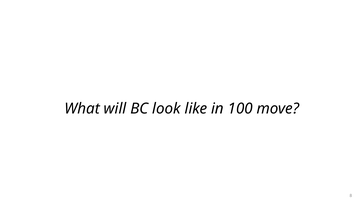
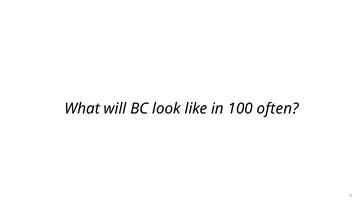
move: move -> often
